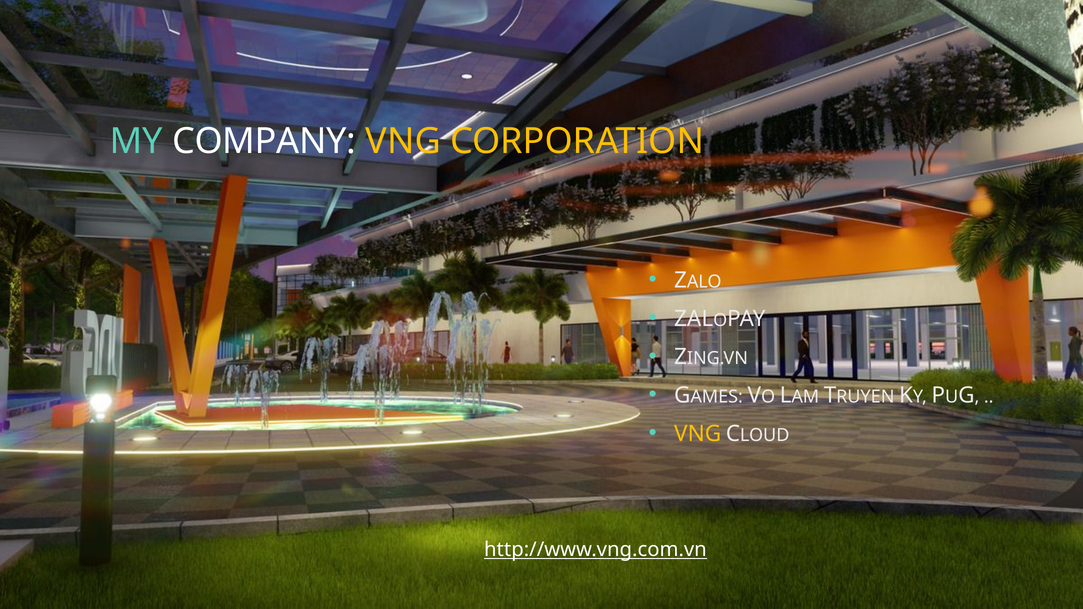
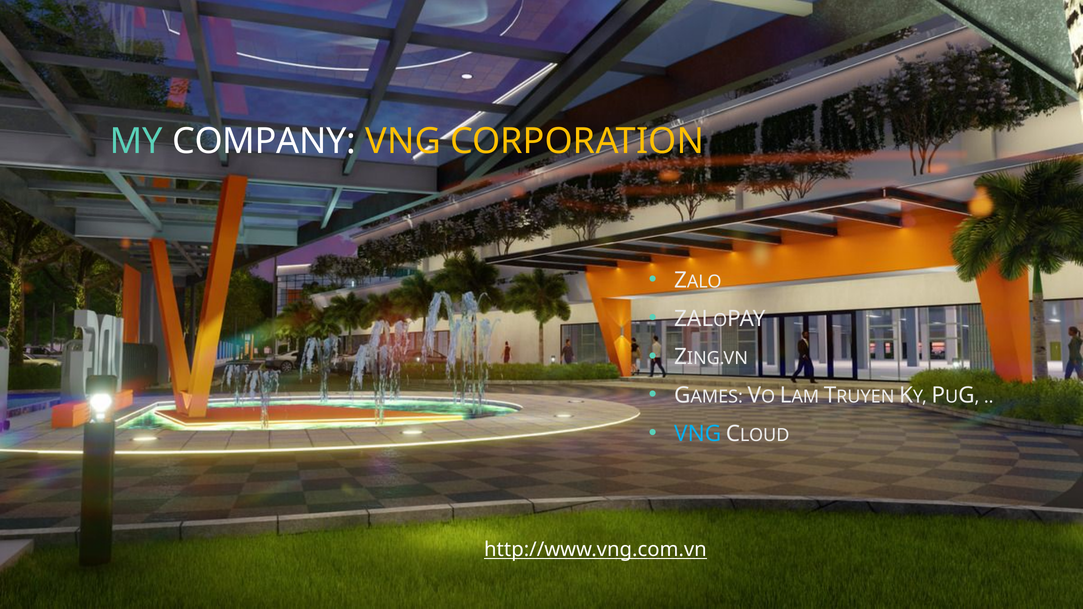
VNG at (698, 434) colour: yellow -> light blue
